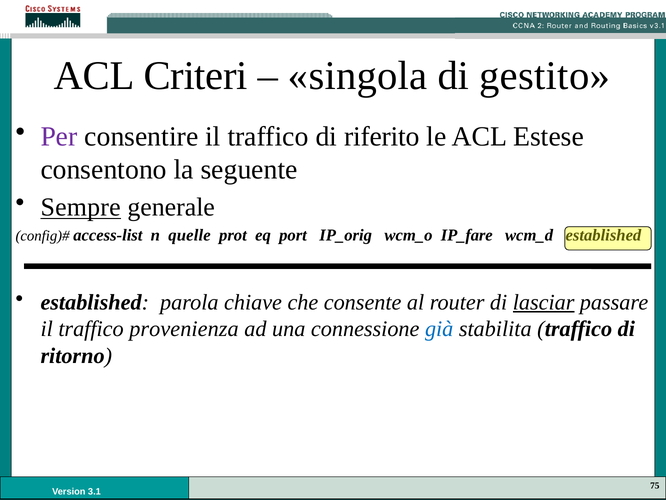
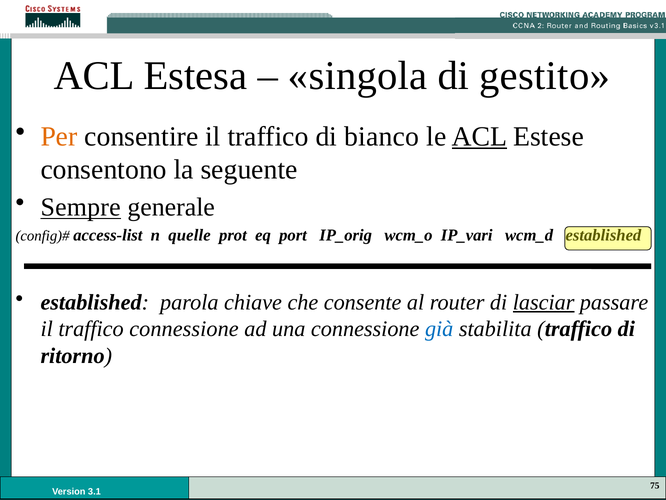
Criteri: Criteri -> Estesa
Per colour: purple -> orange
riferito: riferito -> bianco
ACL at (480, 136) underline: none -> present
IP_fare: IP_fare -> IP_vari
traffico provenienza: provenienza -> connessione
